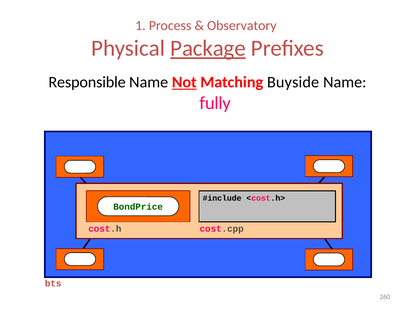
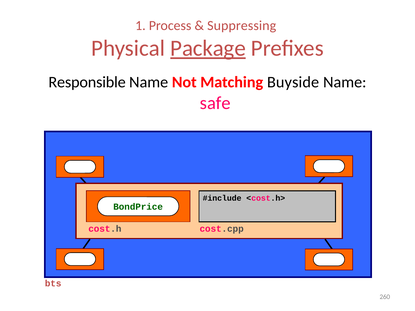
Observatory: Observatory -> Suppressing
Not underline: present -> none
fully: fully -> safe
